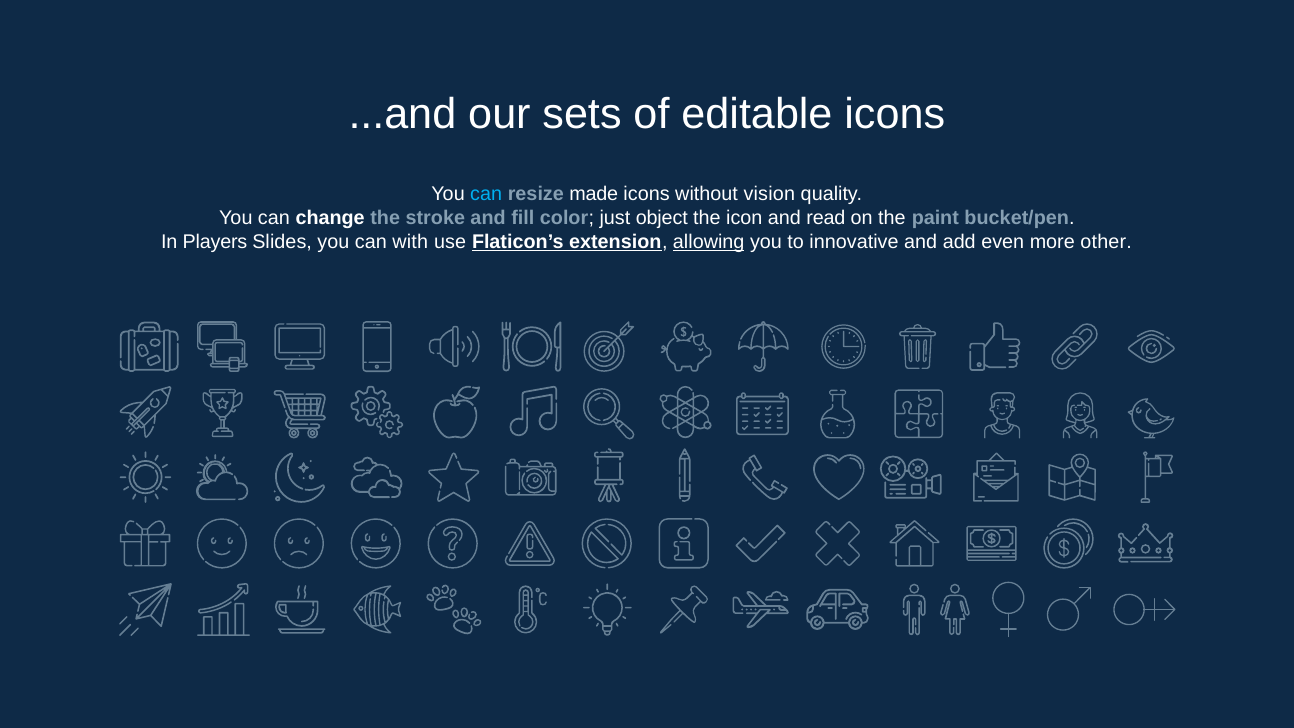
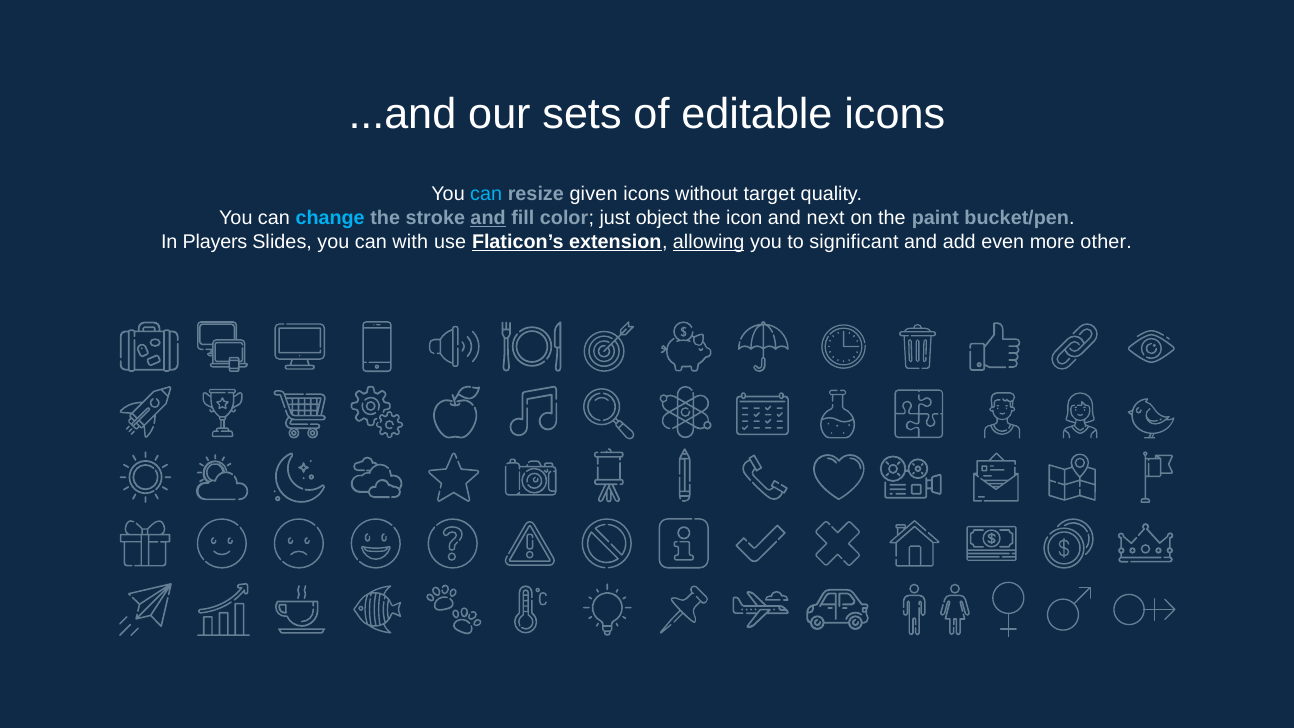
made: made -> given
vision: vision -> target
change colour: white -> light blue
and at (488, 218) underline: none -> present
read: read -> next
innovative: innovative -> significant
